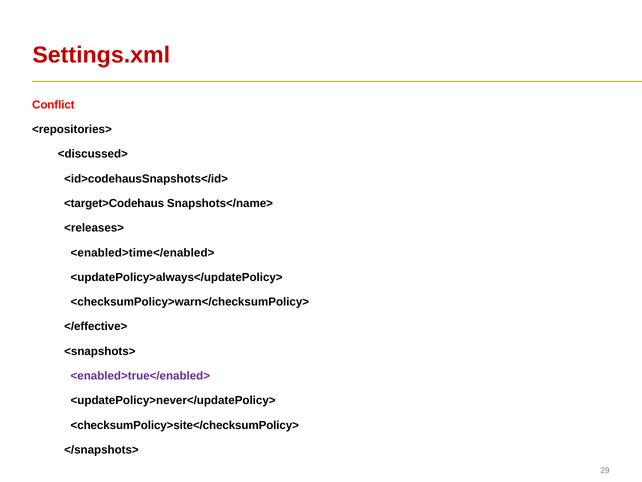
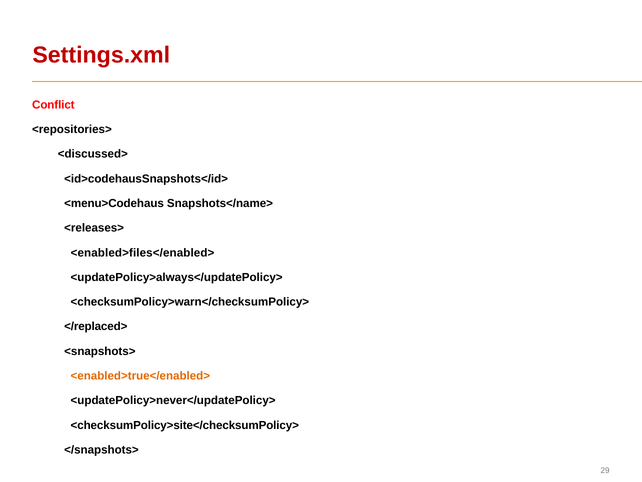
<target>Codehaus: <target>Codehaus -> <menu>Codehaus
<enabled>time</enabled>: <enabled>time</enabled> -> <enabled>files</enabled>
</effective>: </effective> -> </replaced>
<enabled>true</enabled> colour: purple -> orange
